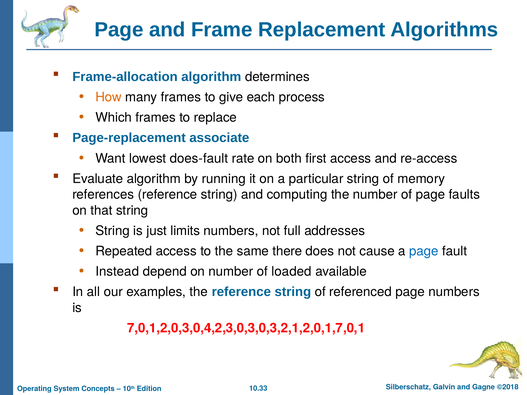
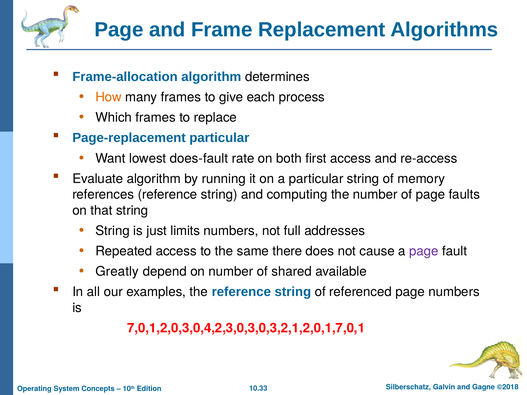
Page-replacement associate: associate -> particular
page at (424, 251) colour: blue -> purple
Instead: Instead -> Greatly
loaded: loaded -> shared
